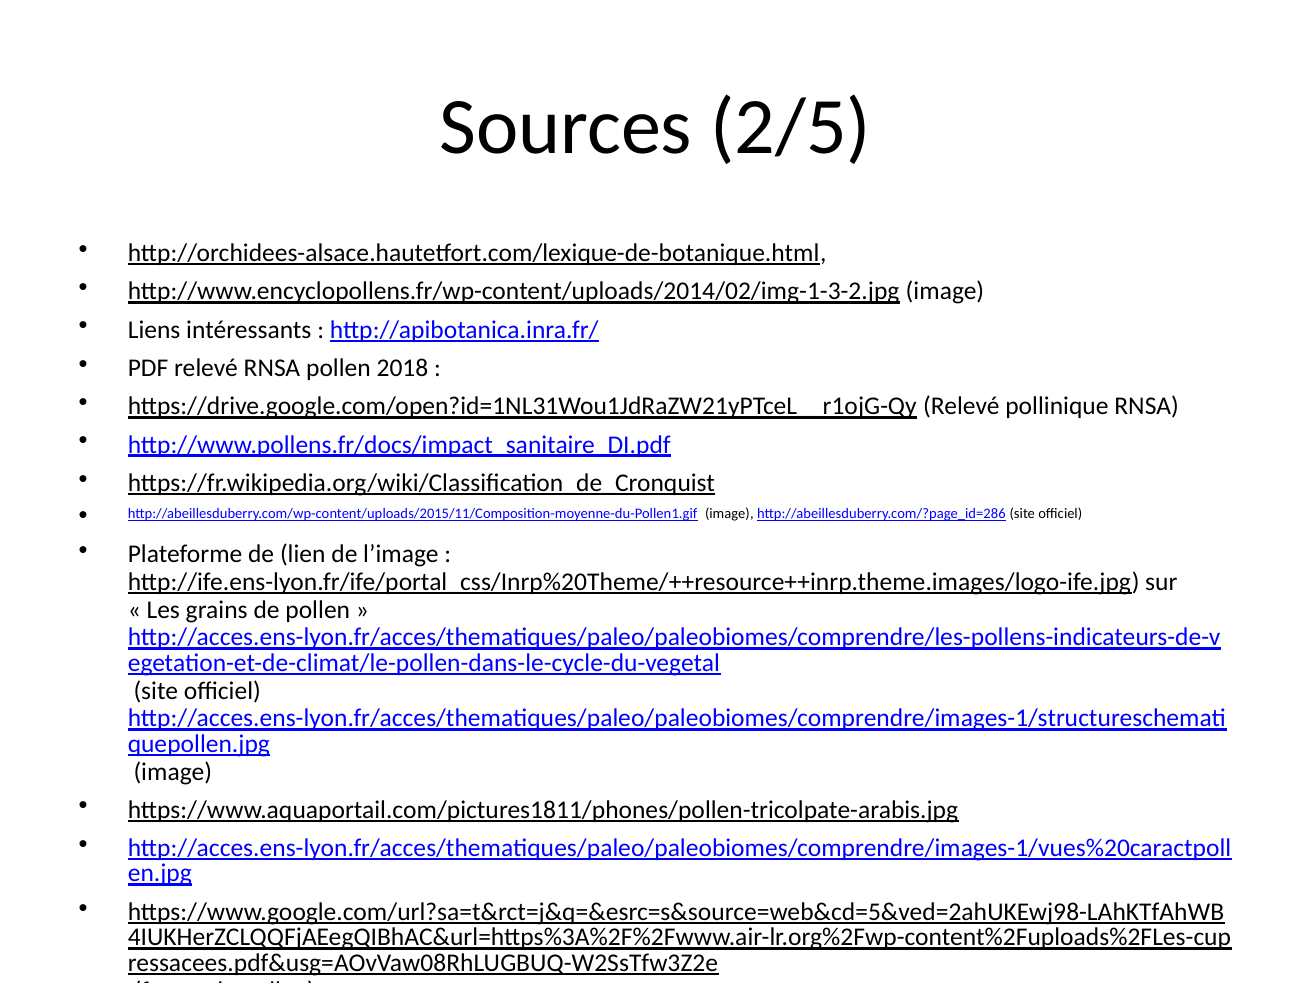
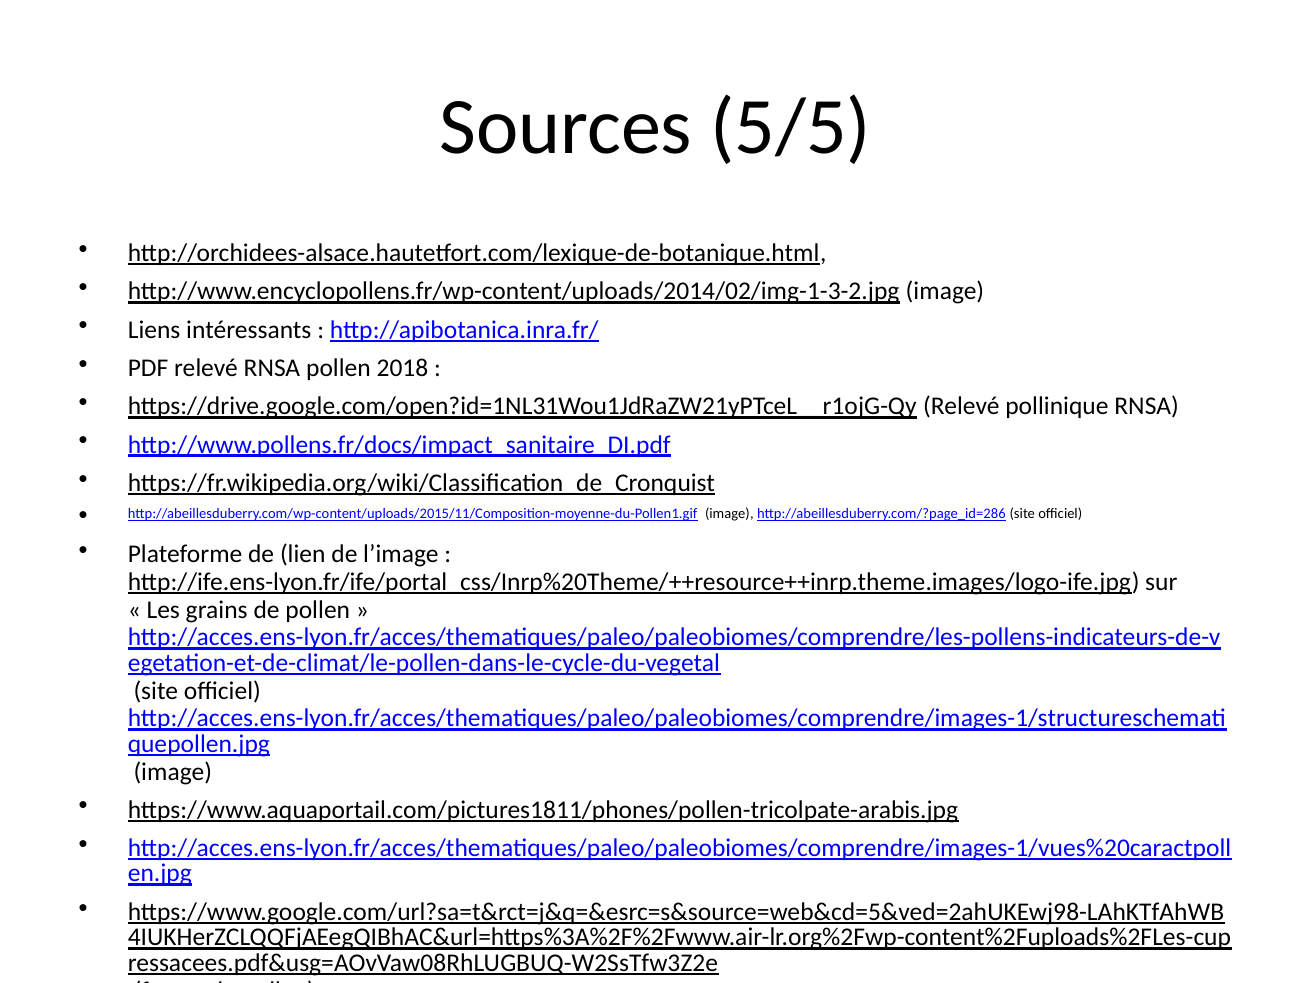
2/5: 2/5 -> 5/5
